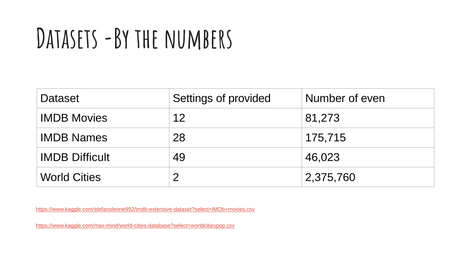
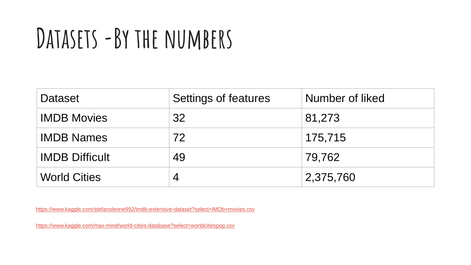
provided: provided -> features
even: even -> liked
12: 12 -> 32
28: 28 -> 72
46,023: 46,023 -> 79,762
2: 2 -> 4
